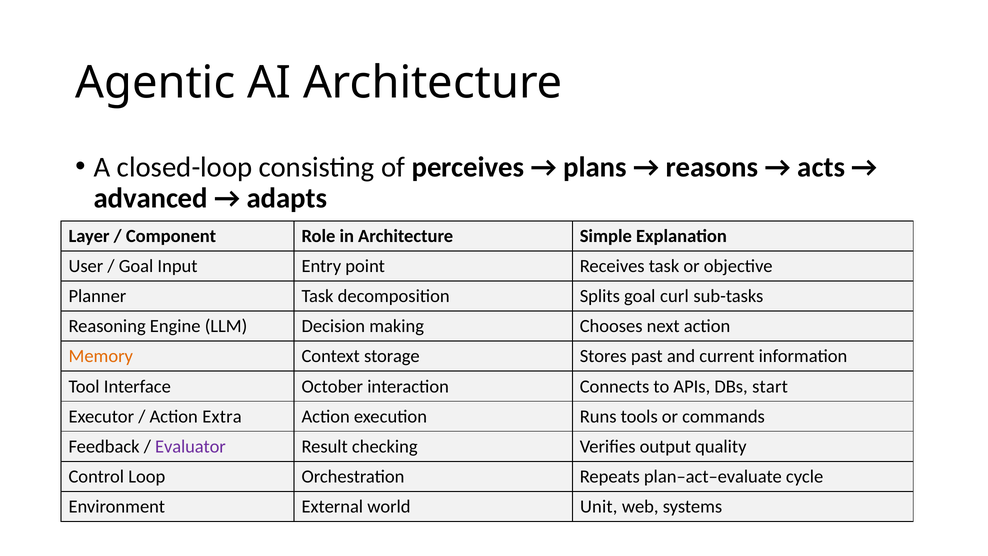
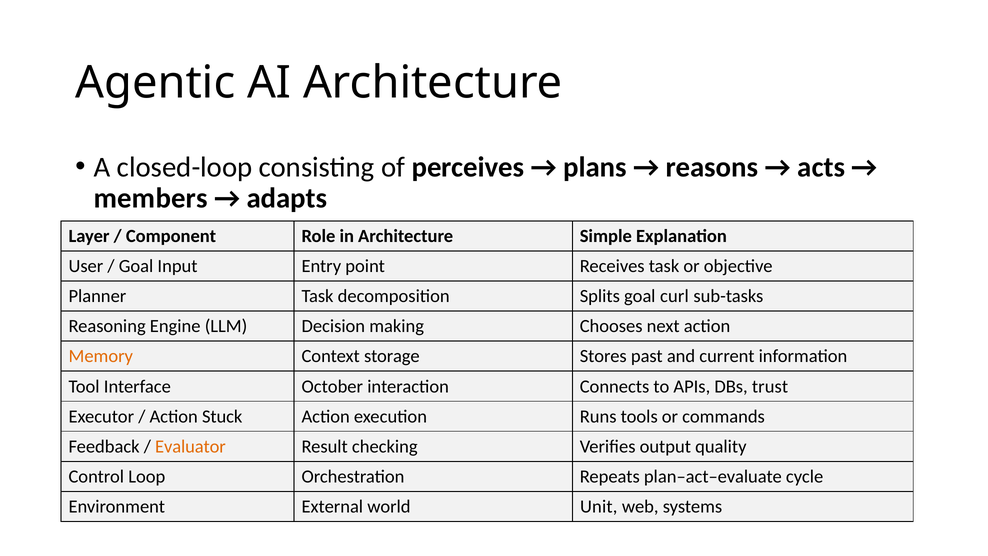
advanced: advanced -> members
start: start -> trust
Extra: Extra -> Stuck
Evaluator colour: purple -> orange
